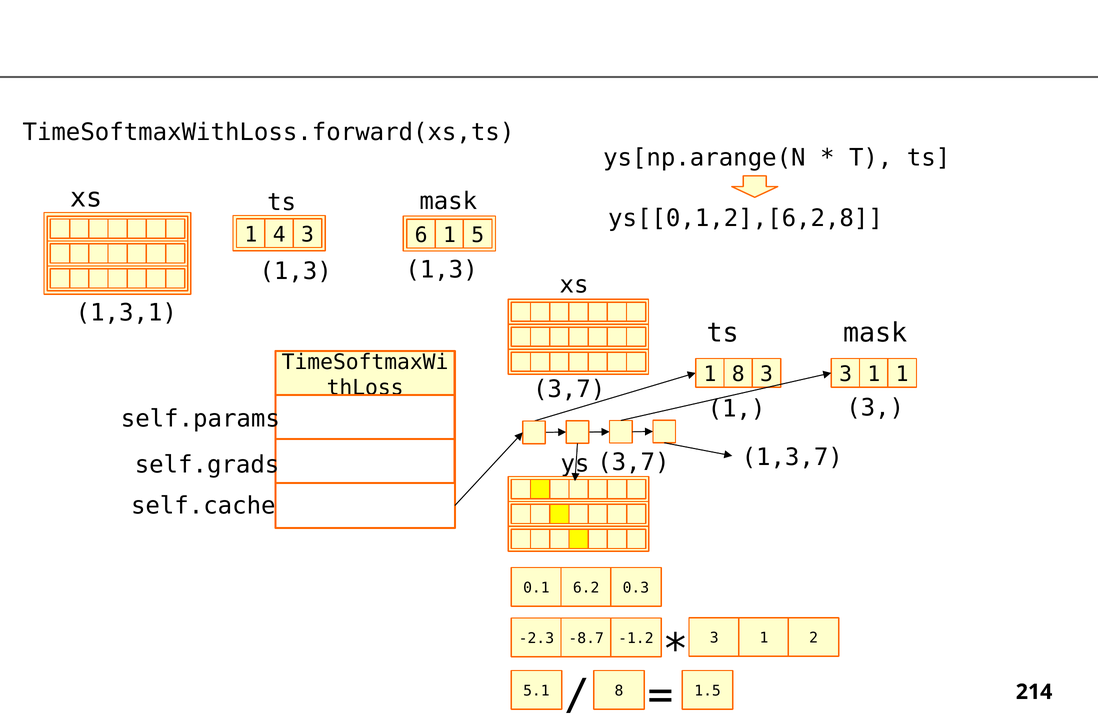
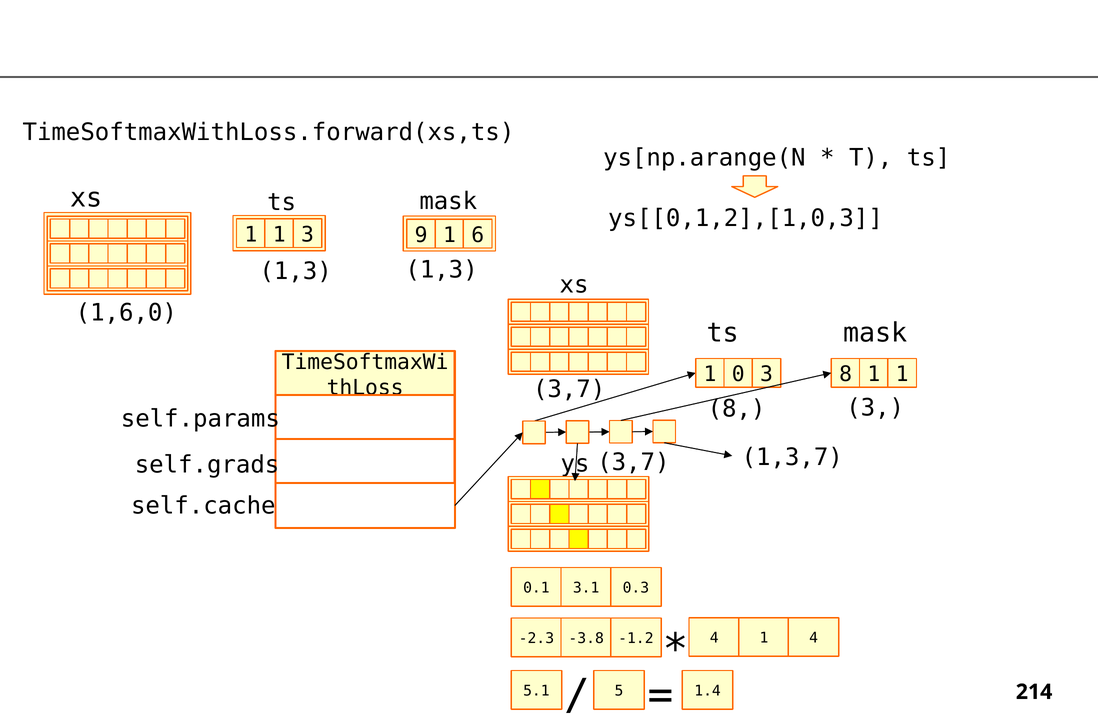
ys[[0,1,2],[6,2,8: ys[[0,1,2],[6,2,8 -> ys[[0,1,2],[1,0,3
4 at (279, 235): 4 -> 1
6: 6 -> 9
5: 5 -> 6
1,3,1: 1,3,1 -> 1,6,0
1 8: 8 -> 0
3 3: 3 -> 8
1 at (737, 409): 1 -> 8
6.2: 6.2 -> 3.1
-8.7: -8.7 -> -3.8
-1.2 3: 3 -> 4
1 2: 2 -> 4
8 at (619, 691): 8 -> 5
1.5: 1.5 -> 1.4
